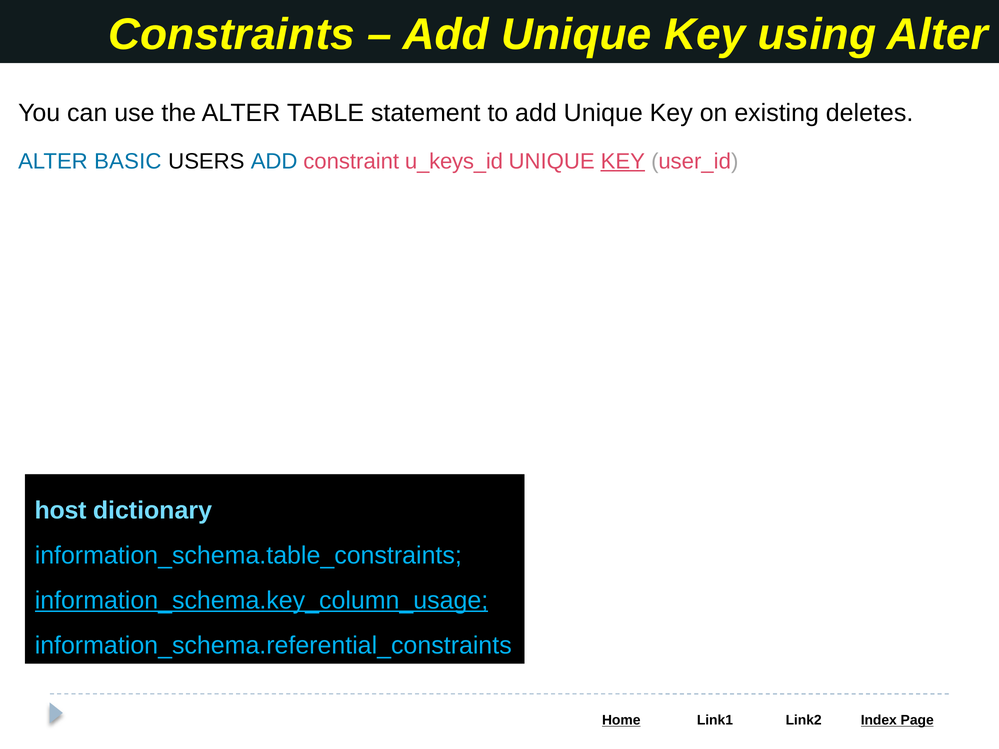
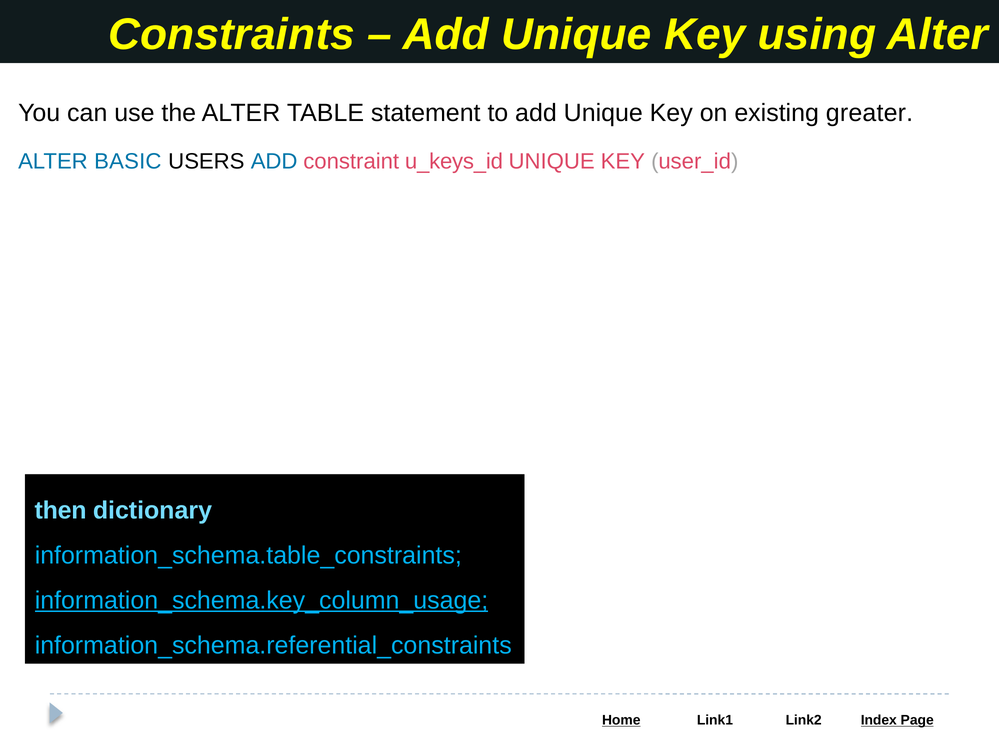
deletes: deletes -> greater
KEY at (623, 161) underline: present -> none
host: host -> then
